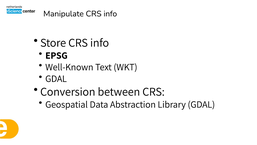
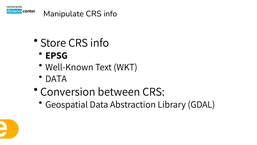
GDAL at (56, 78): GDAL -> DATA
